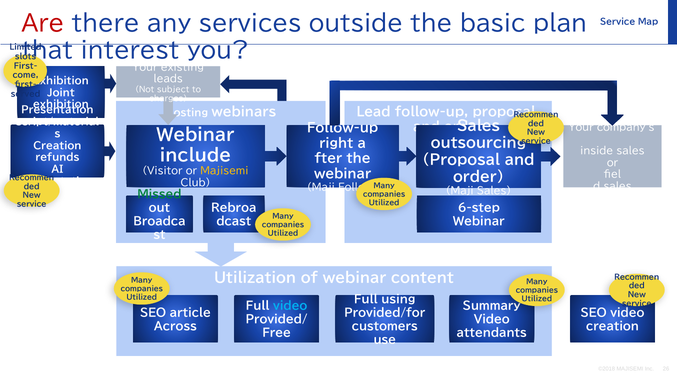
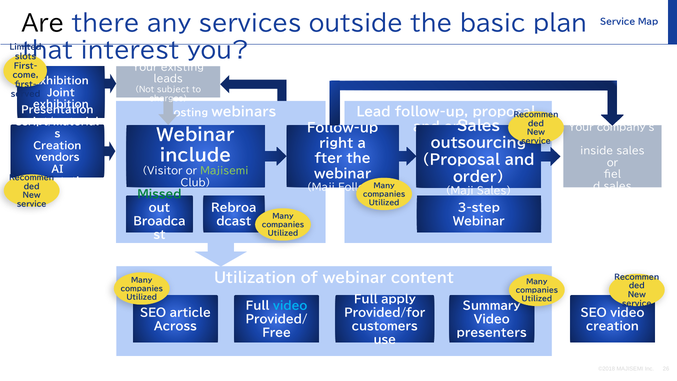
Are colour: red -> black
refunds: refunds -> vendors
Majisemi at (224, 171) colour: yellow -> light green
6-step: 6-step -> 3-step
using: using -> apply
attendants: attendants -> presenters
